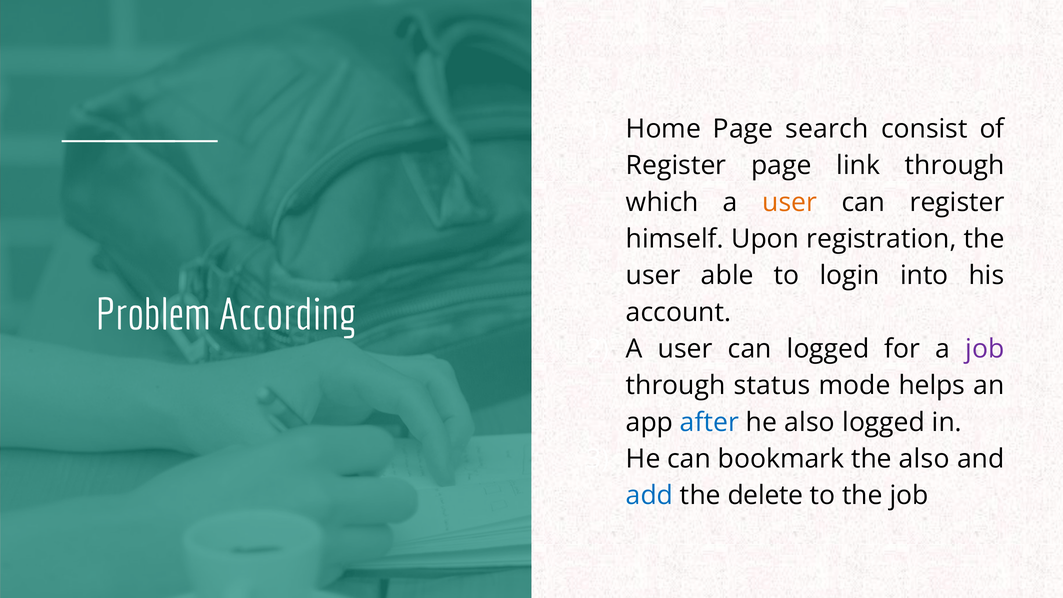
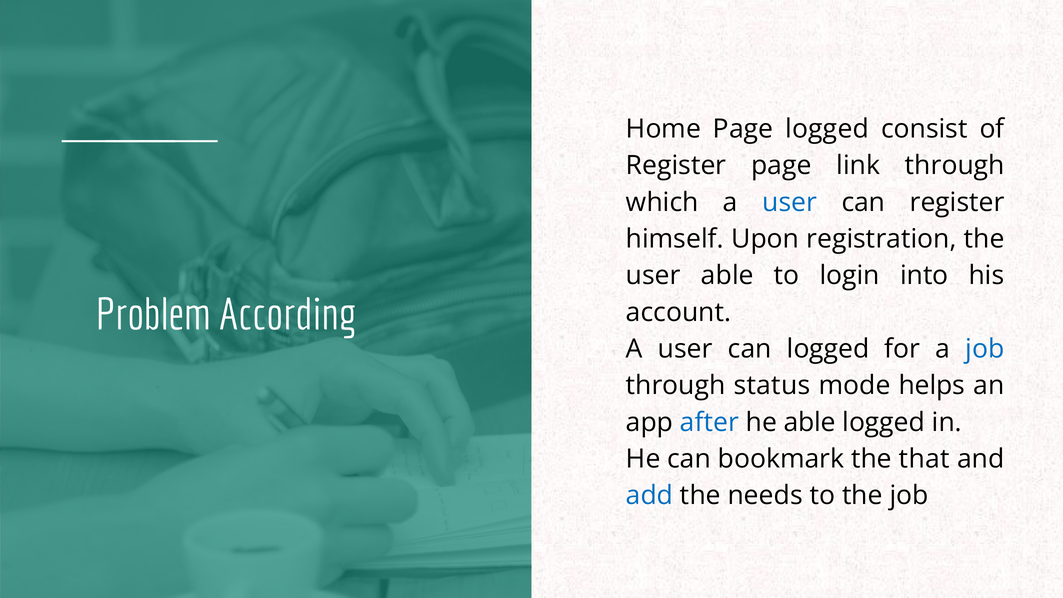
Page search: search -> logged
user at (790, 202) colour: orange -> blue
job at (985, 349) colour: purple -> blue
he also: also -> able
the also: also -> that
delete: delete -> needs
